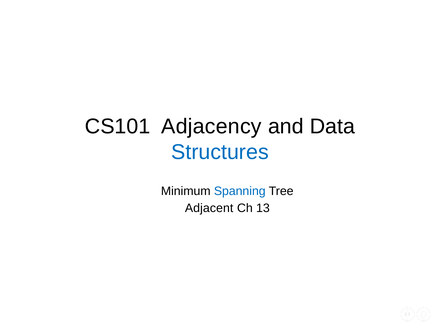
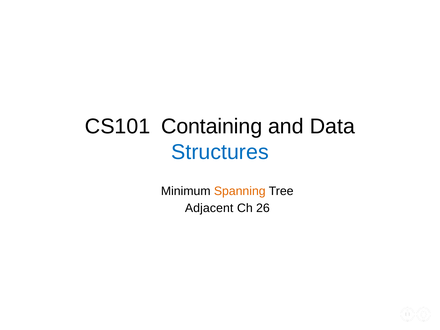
Adjacency: Adjacency -> Containing
Spanning colour: blue -> orange
13: 13 -> 26
